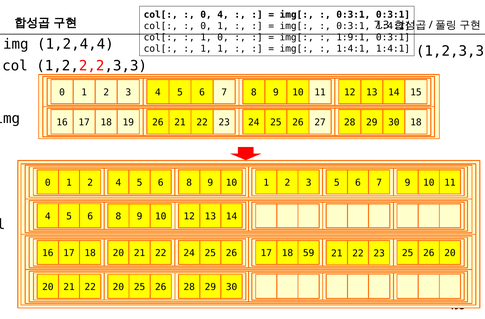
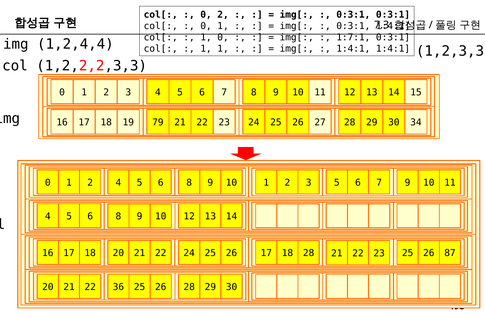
0 4: 4 -> 2
1:9:1: 1:9:1 -> 1:7:1
19 26: 26 -> 79
30 18: 18 -> 34
18 59: 59 -> 28
26 20: 20 -> 87
22 20: 20 -> 36
